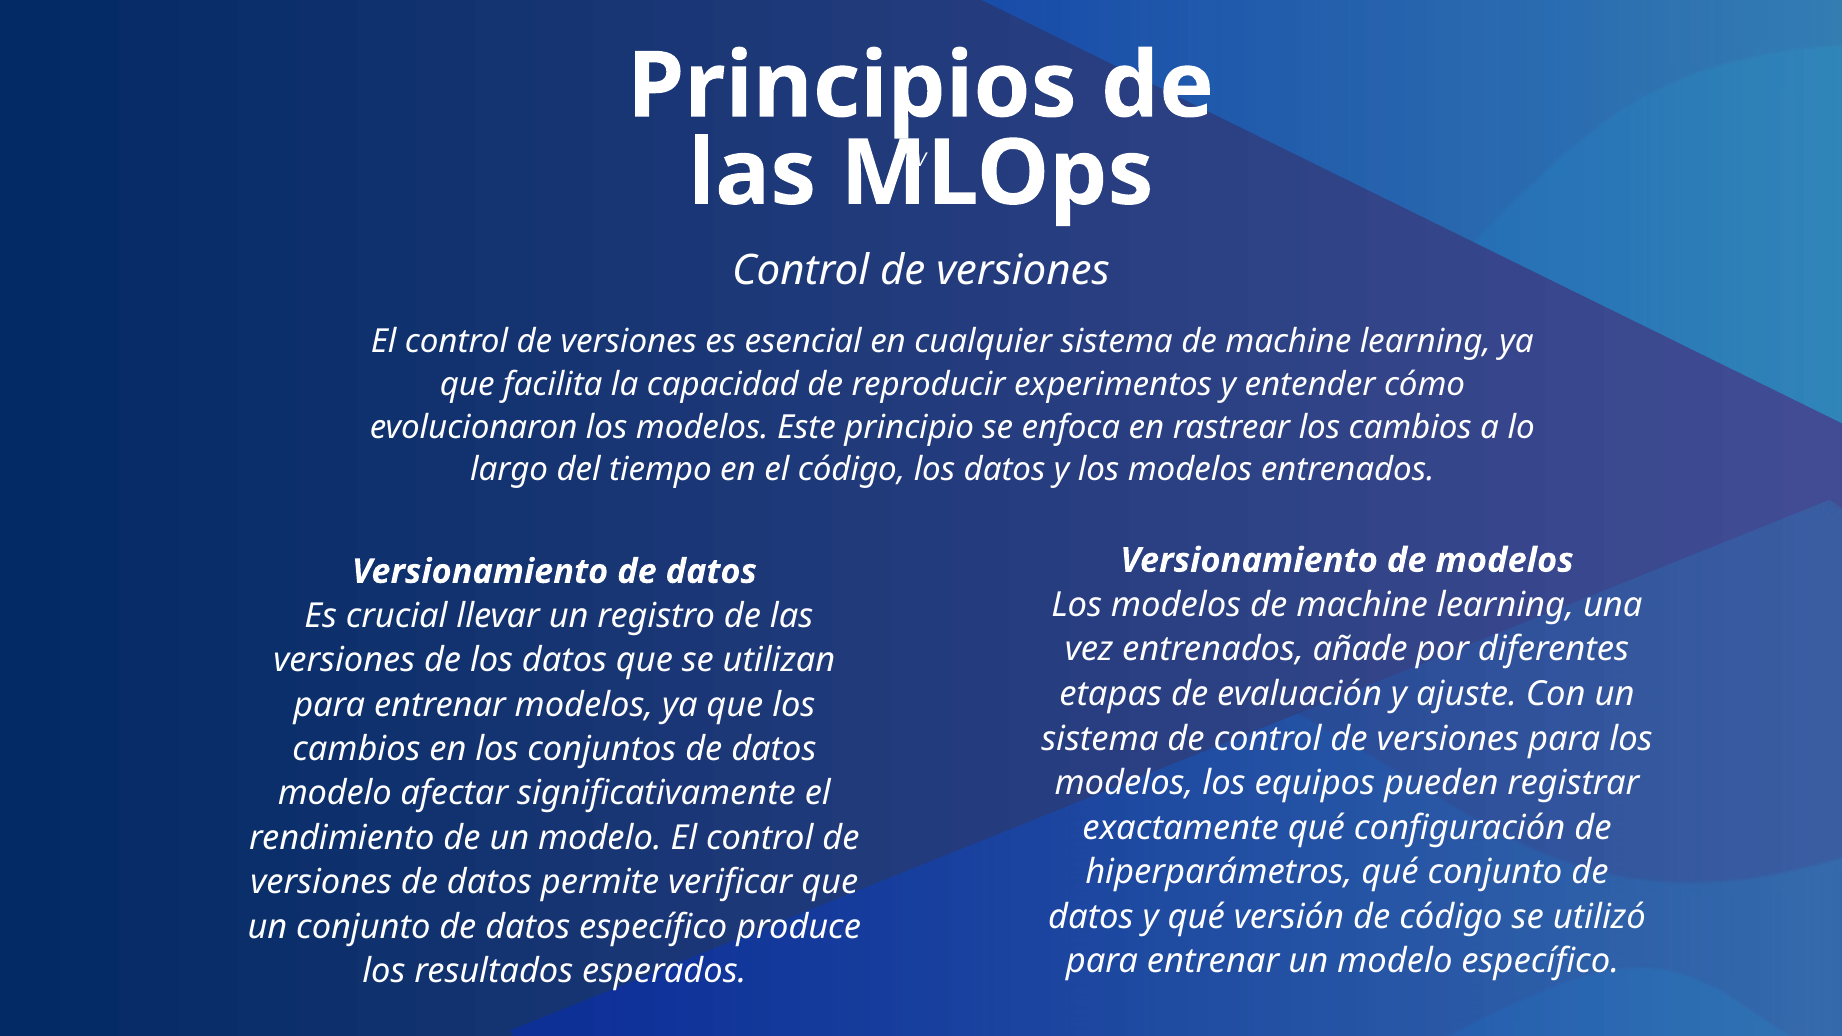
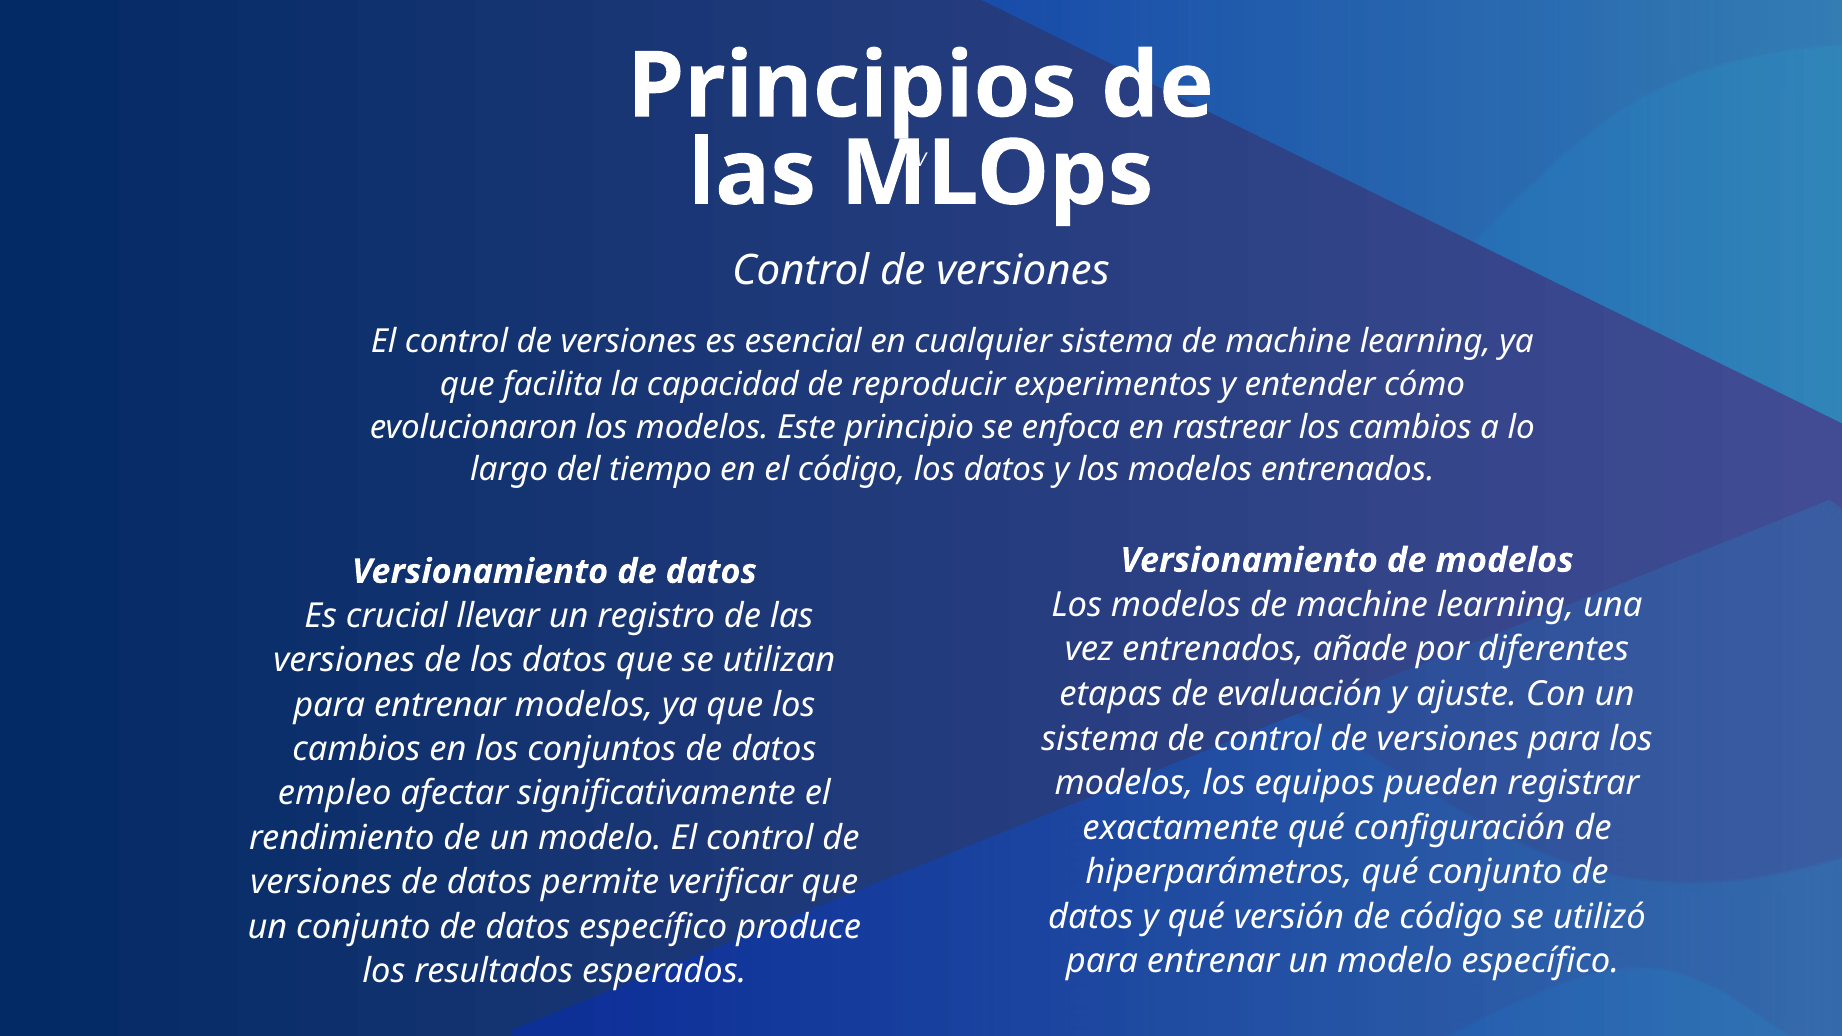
modelo at (335, 794): modelo -> empleo
